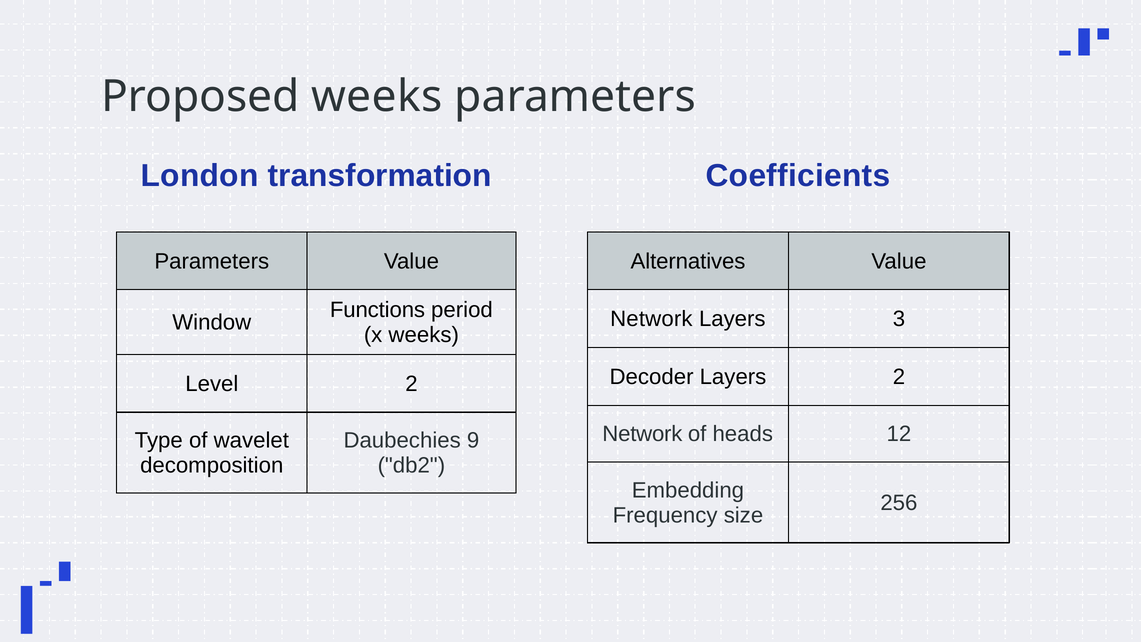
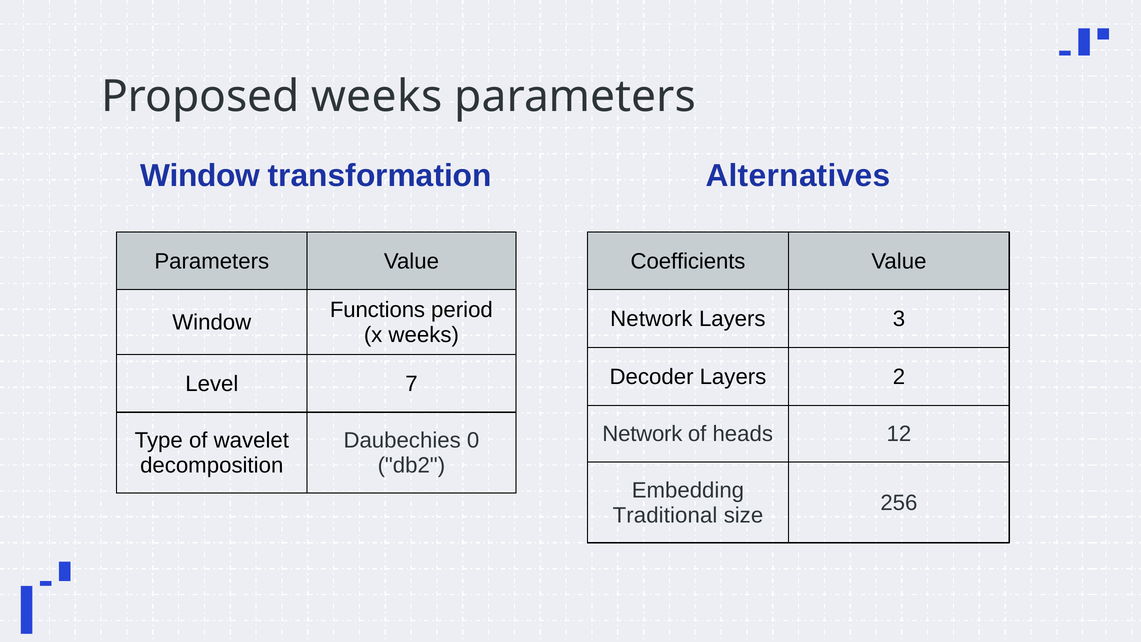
London at (200, 176): London -> Window
Coefficients: Coefficients -> Alternatives
Alternatives: Alternatives -> Coefficients
Level 2: 2 -> 7
9: 9 -> 0
Frequency: Frequency -> Traditional
